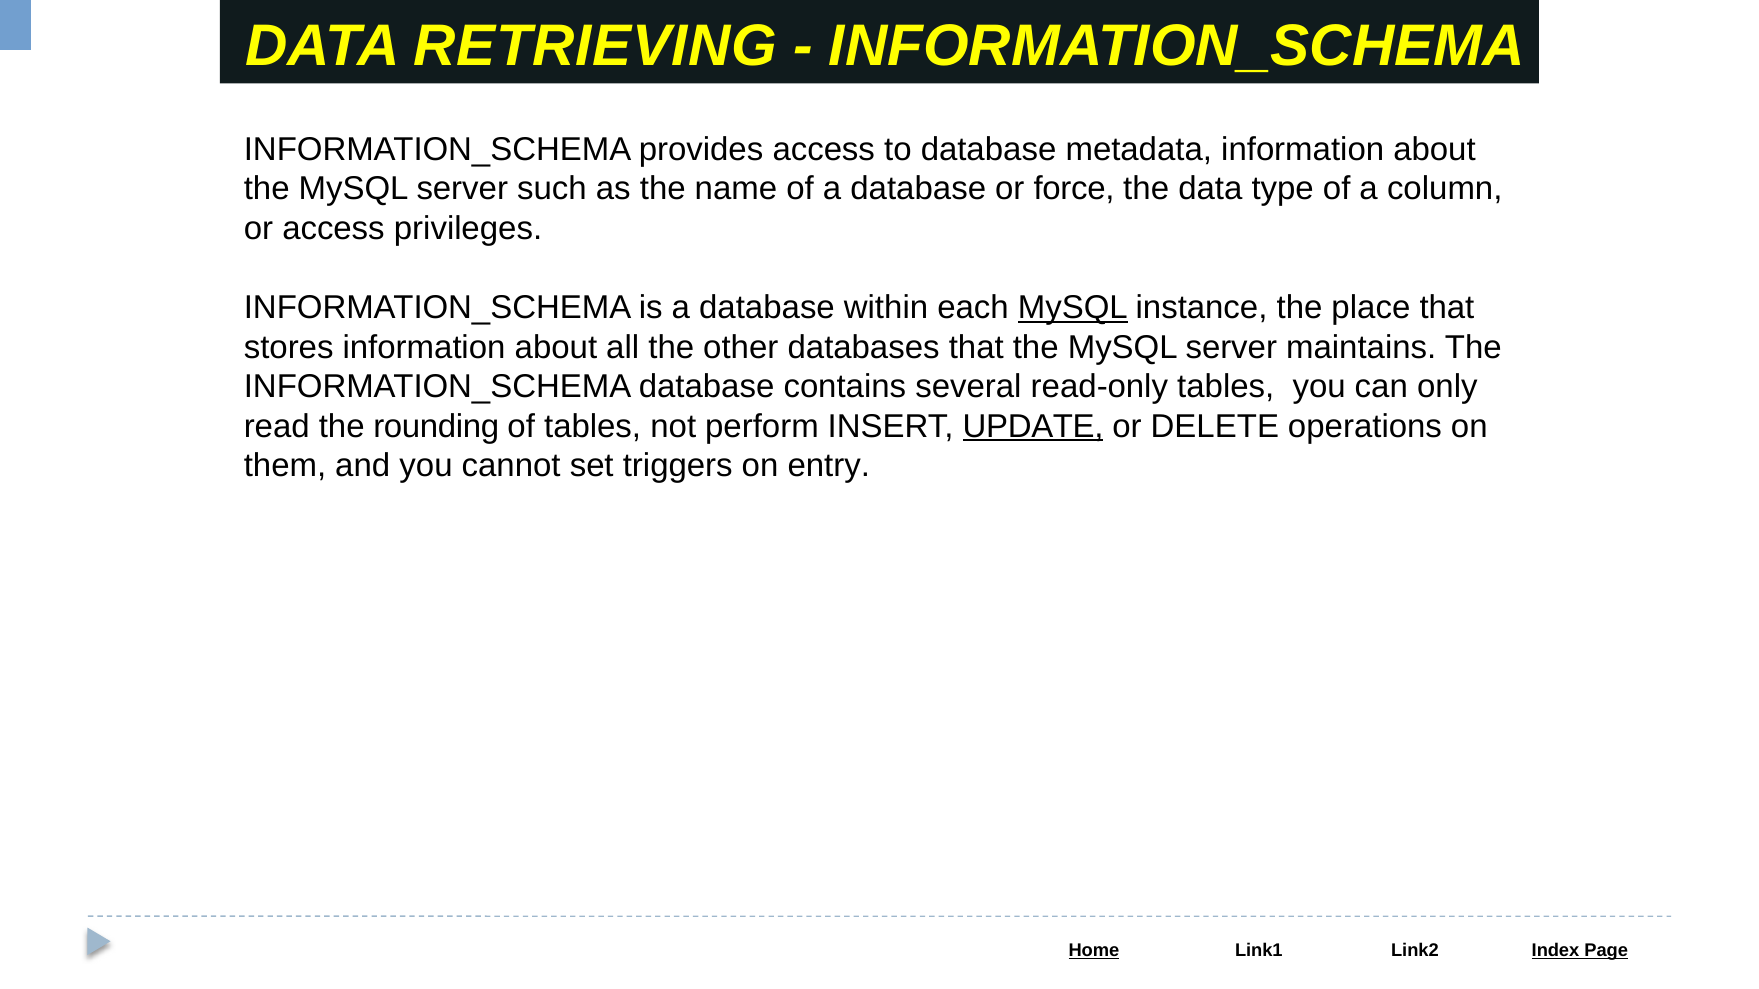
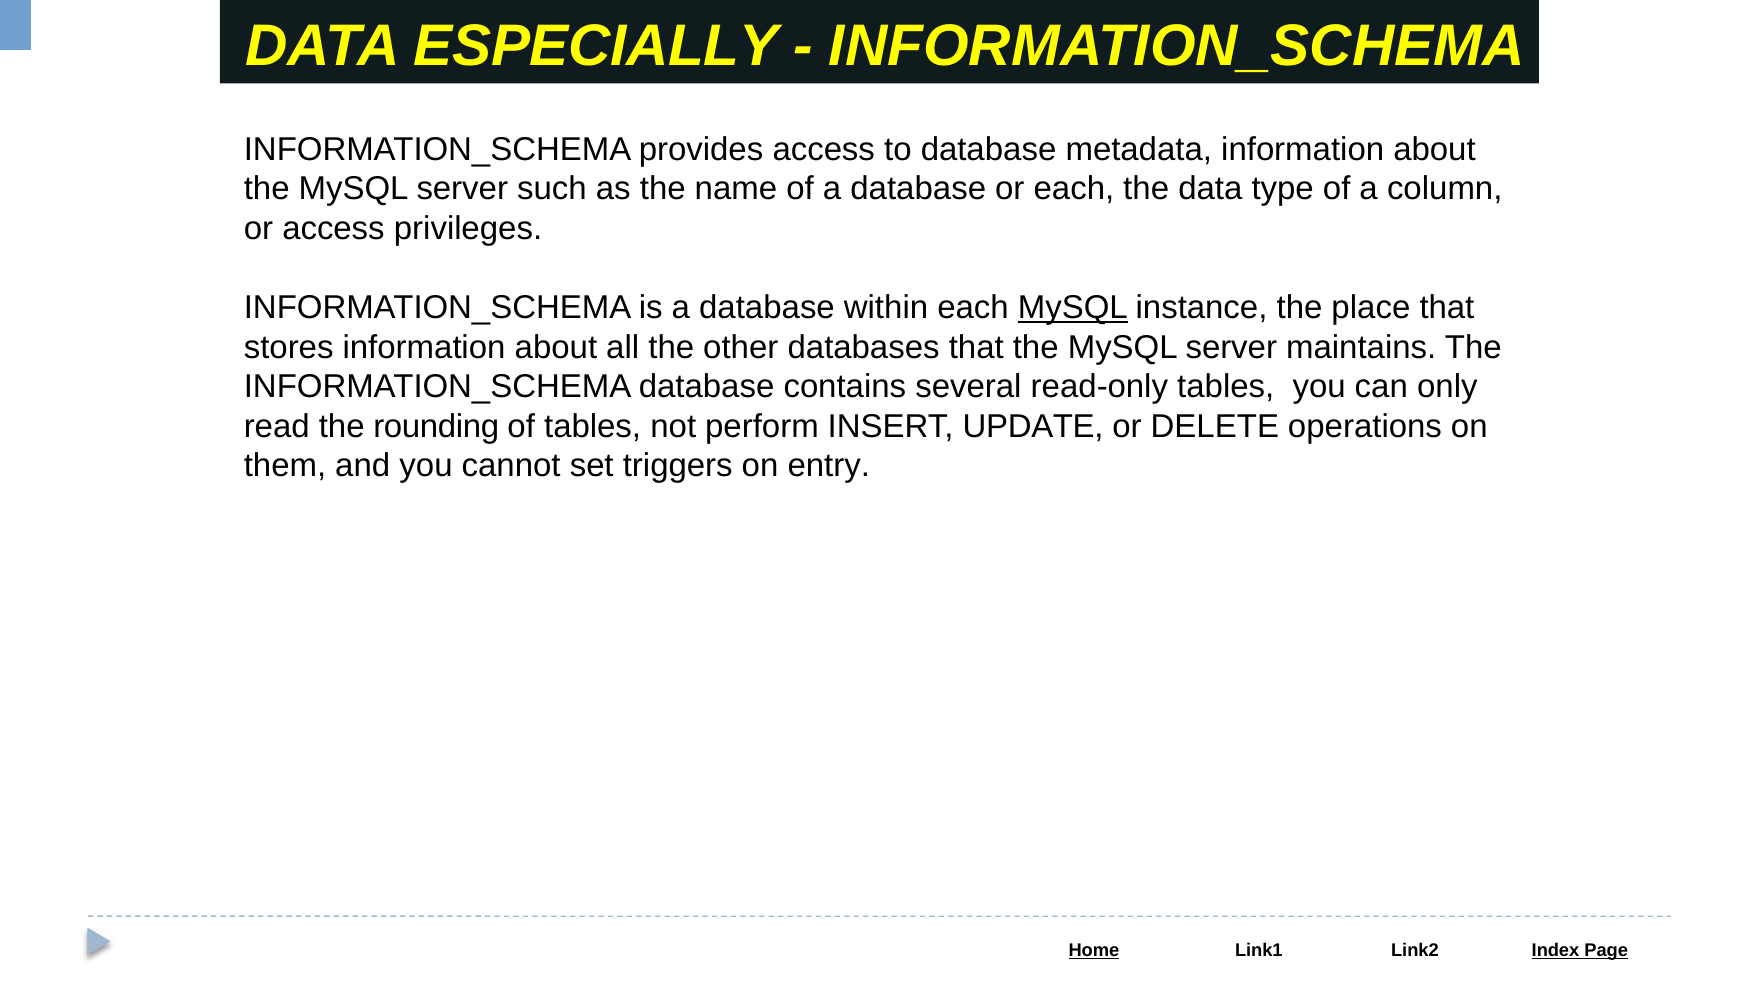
RETRIEVING: RETRIEVING -> ESPECIALLY
or force: force -> each
UPDATE underline: present -> none
